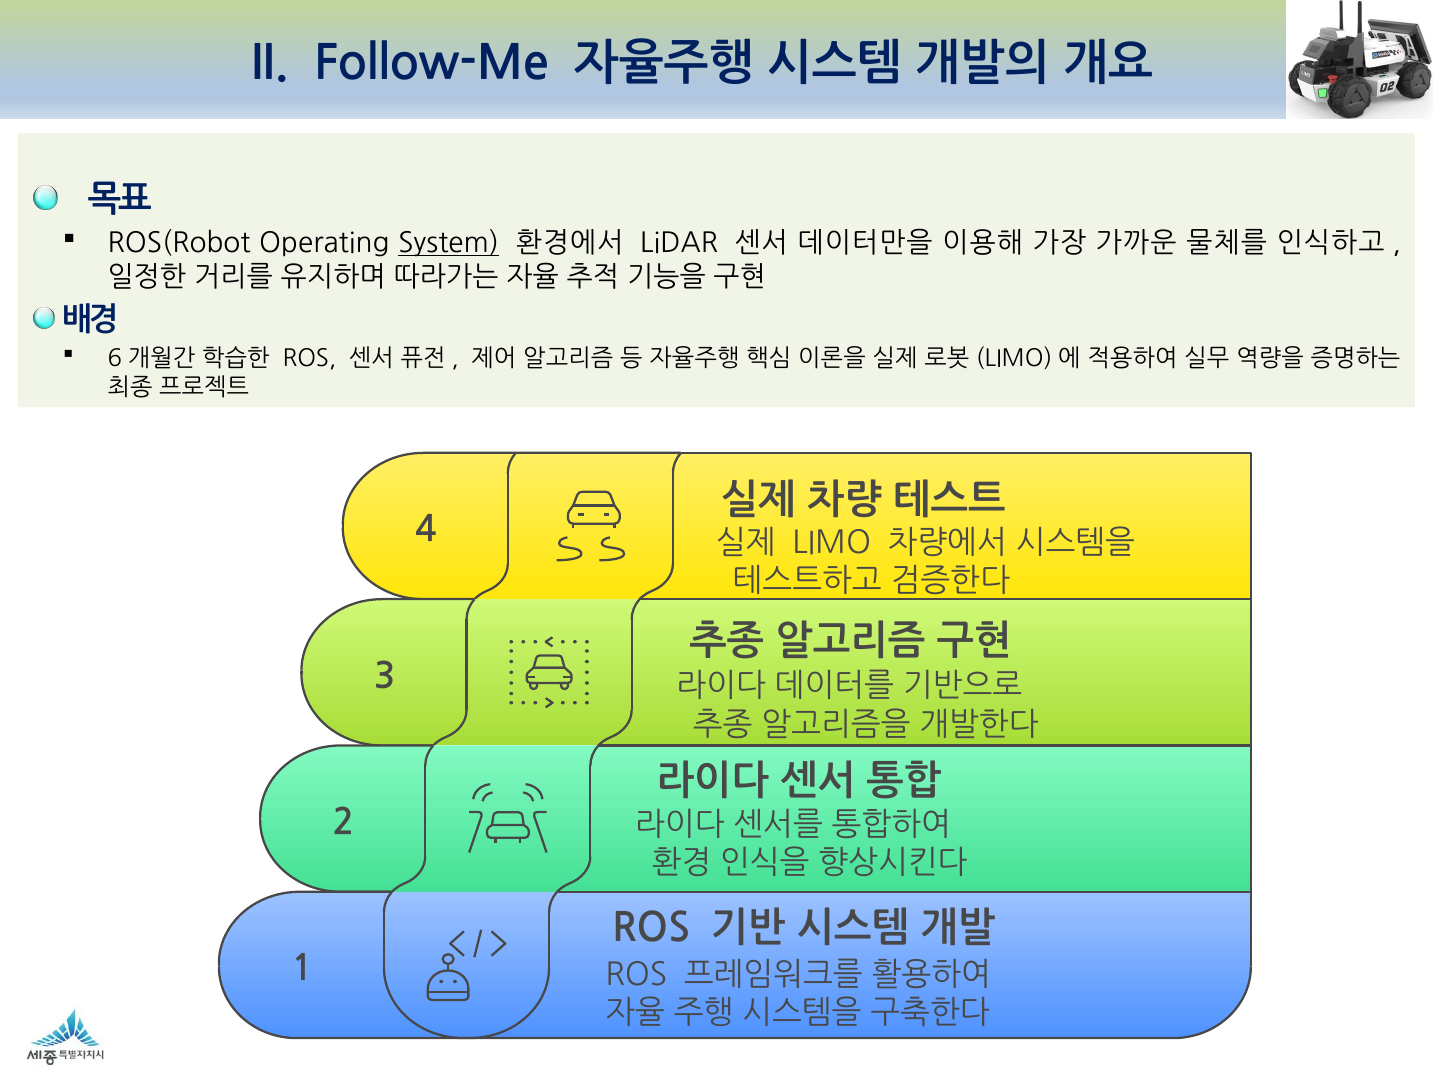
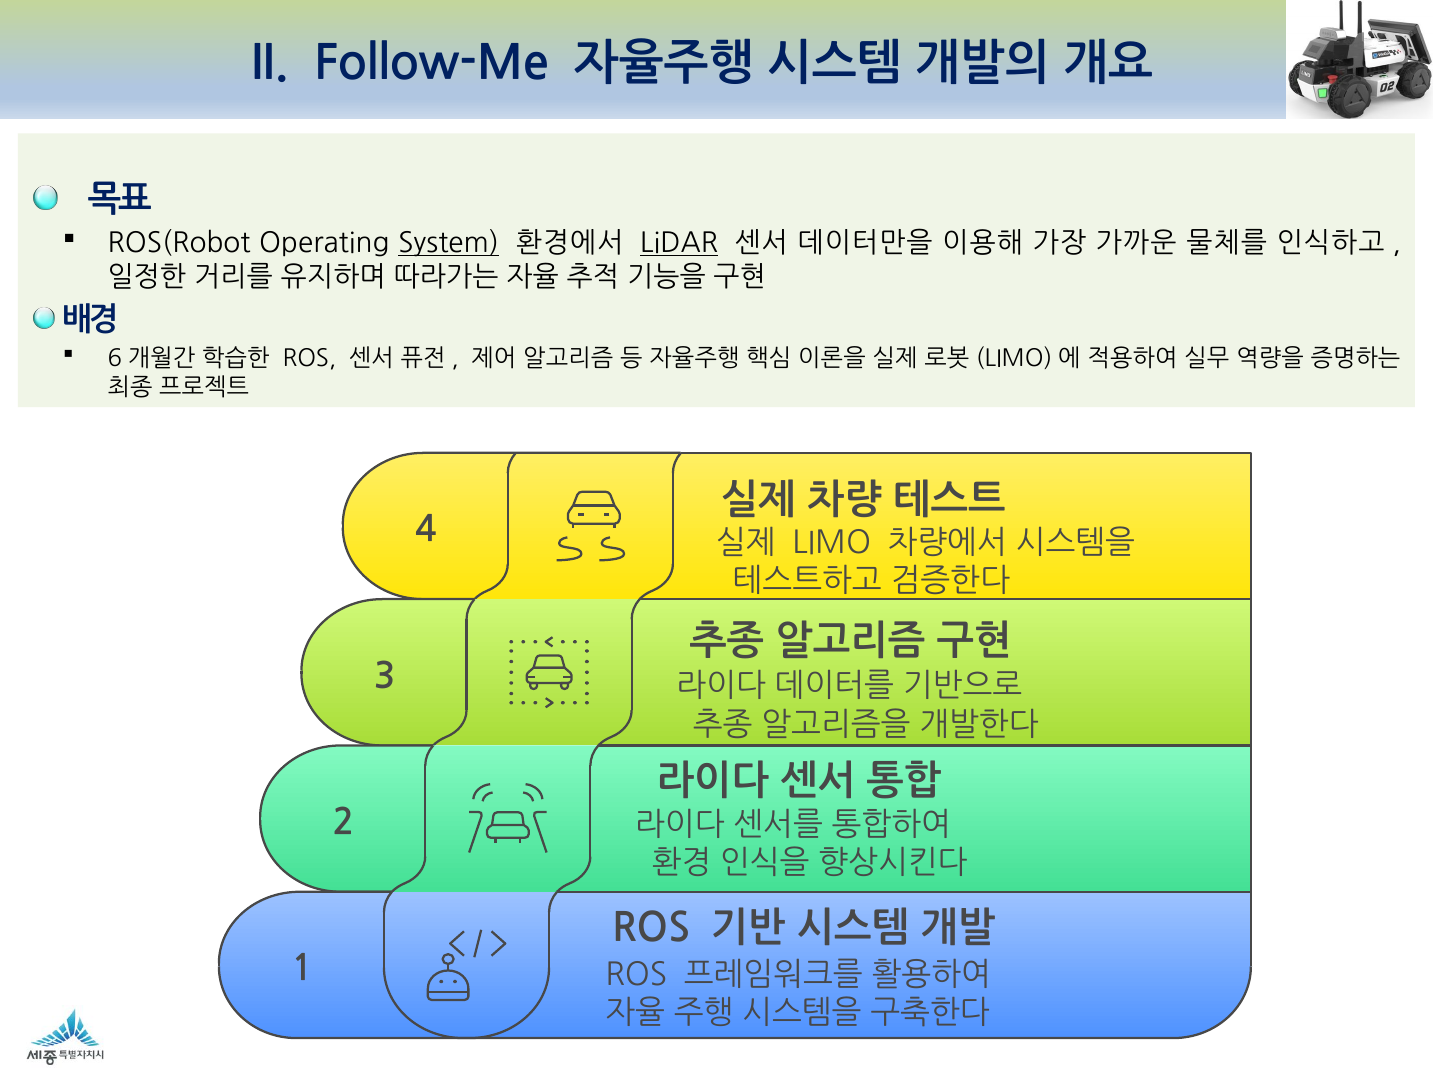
LiDAR underline: none -> present
